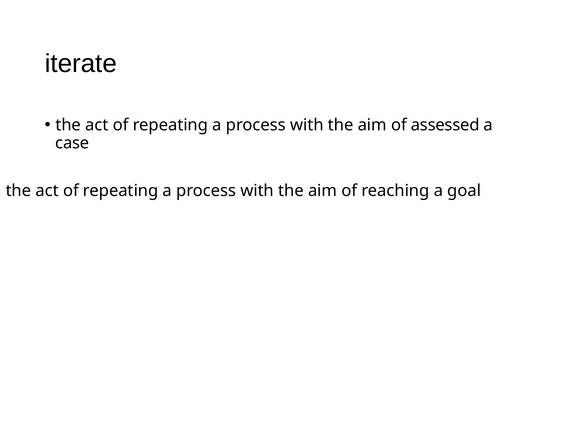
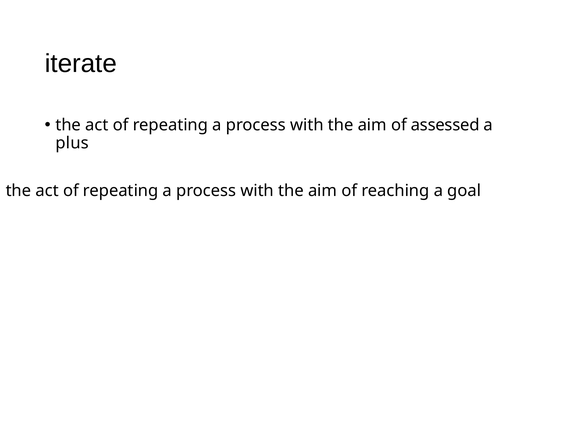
case: case -> plus
